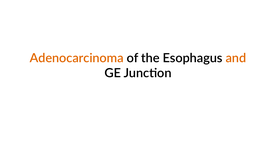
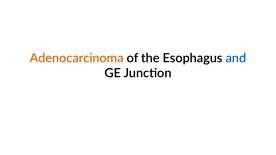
and colour: orange -> blue
